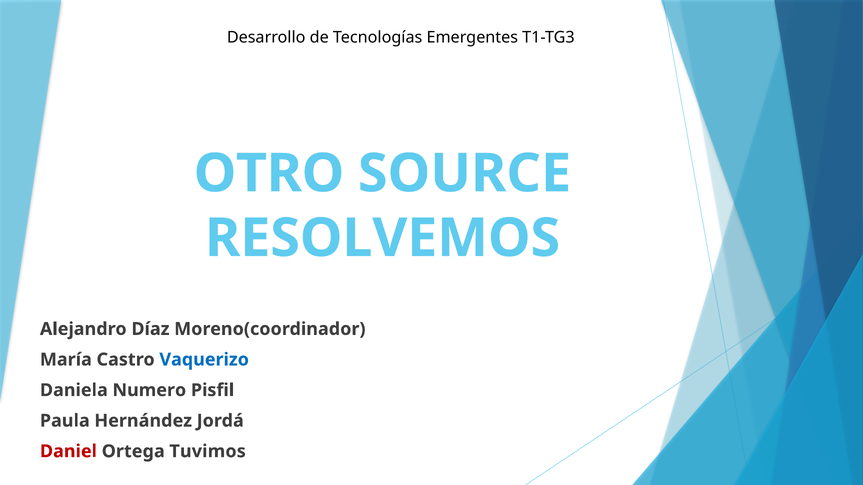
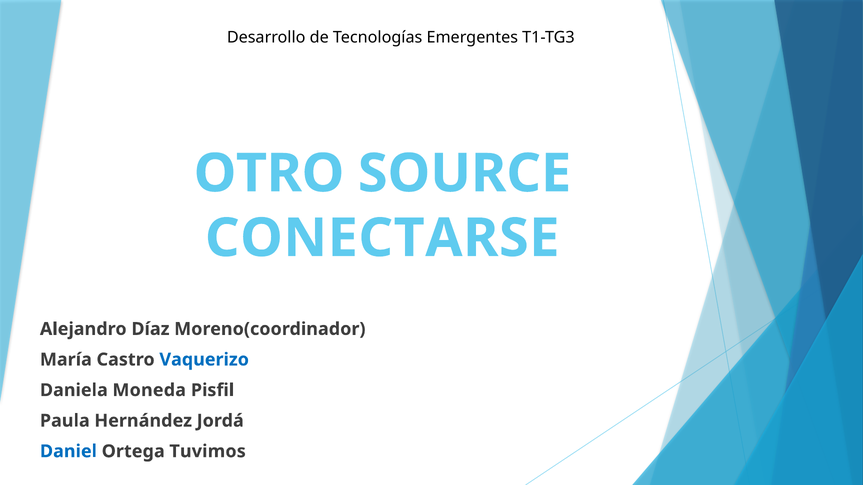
RESOLVEMOS: RESOLVEMOS -> CONECTARSE
Numero: Numero -> Moneda
Daniel colour: red -> blue
